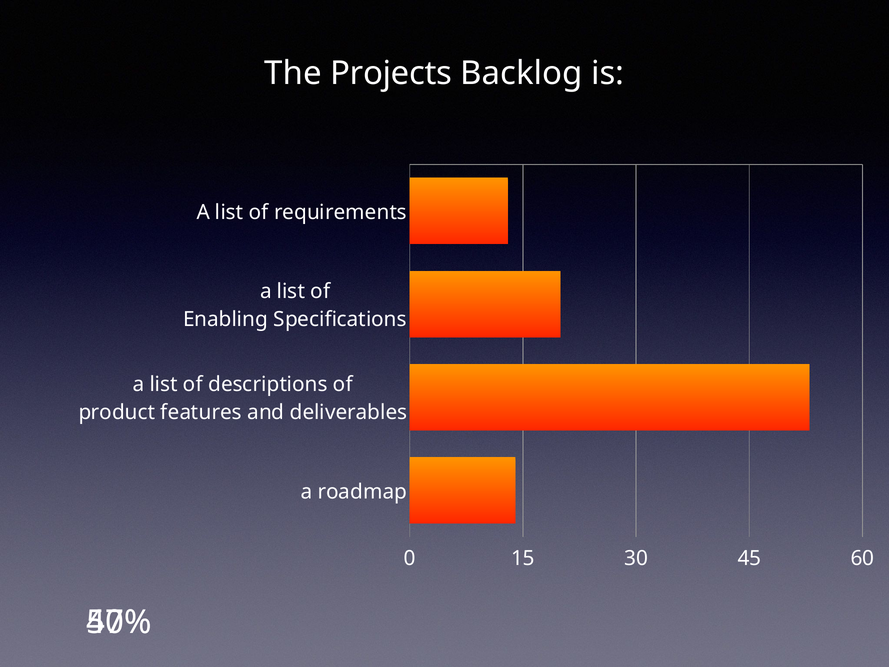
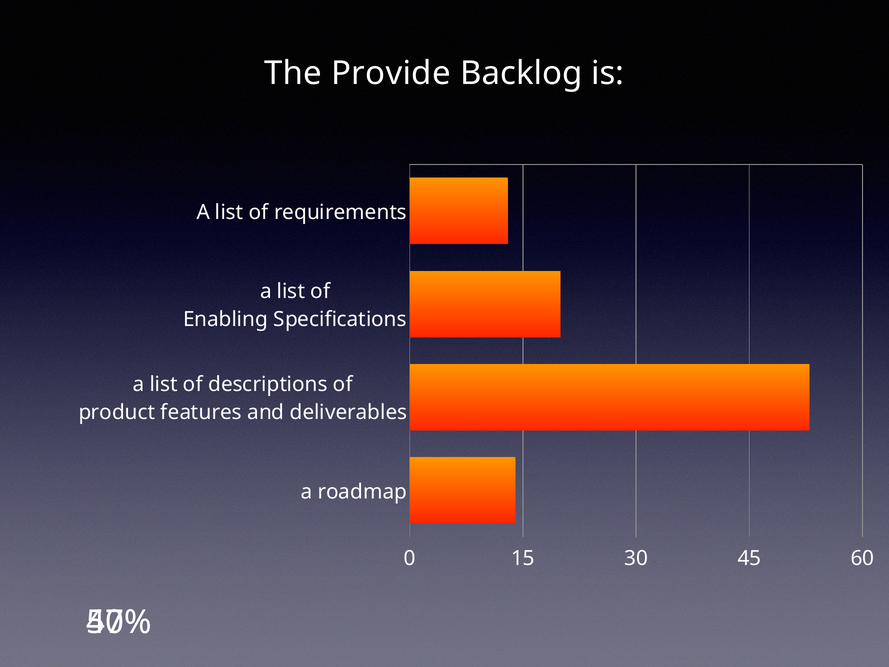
Projects: Projects -> Provide
